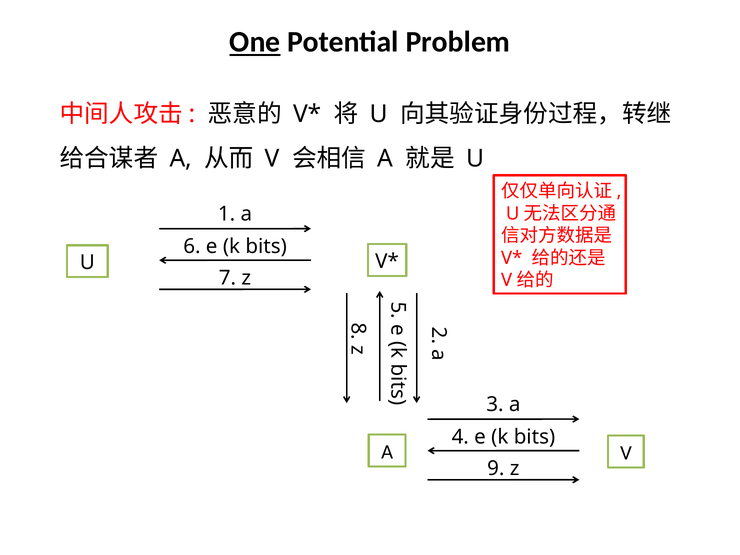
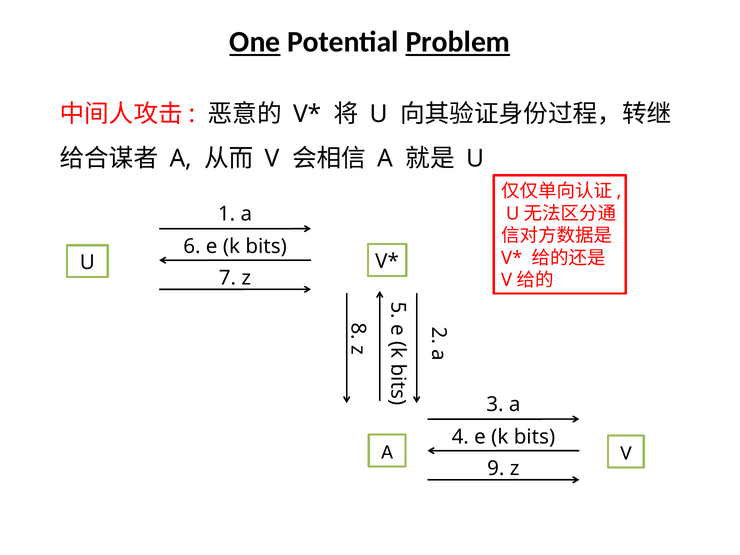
Problem underline: none -> present
